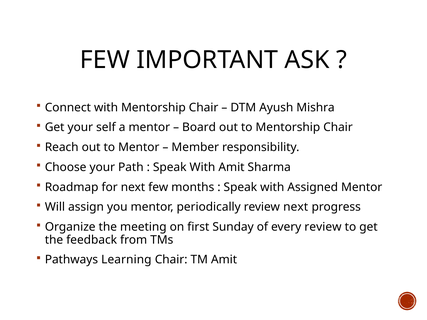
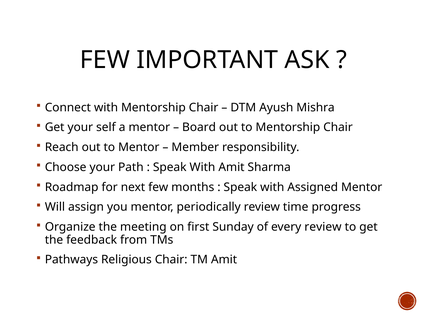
review next: next -> time
Learning: Learning -> Religious
